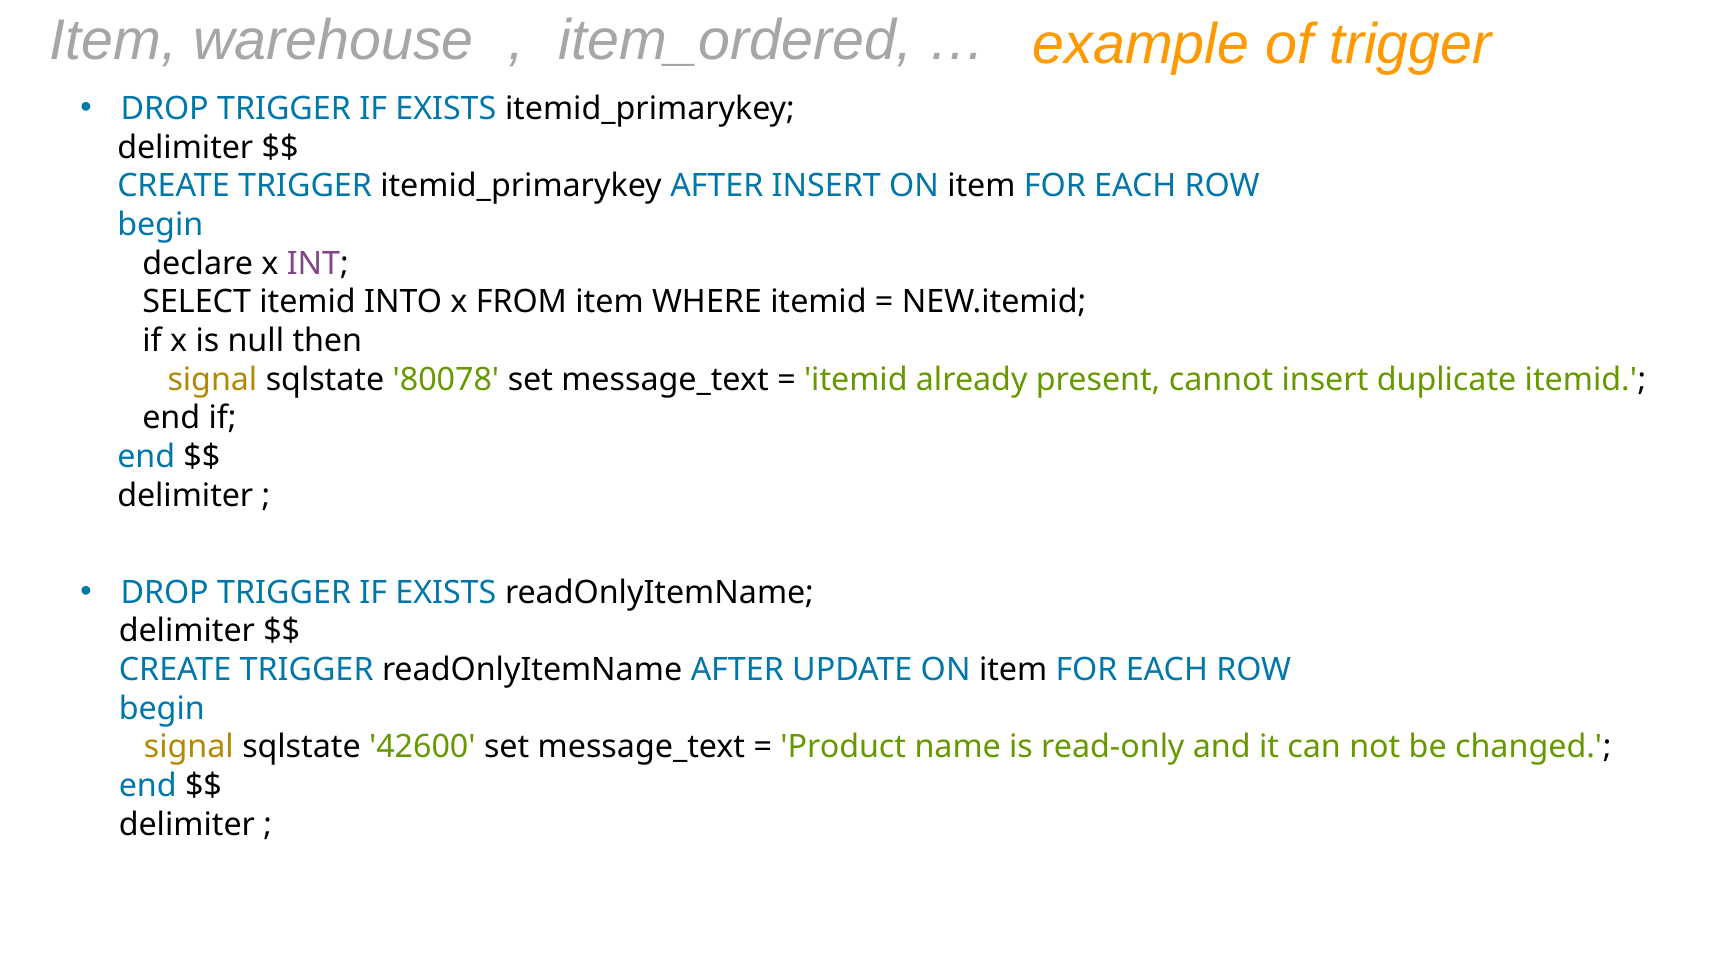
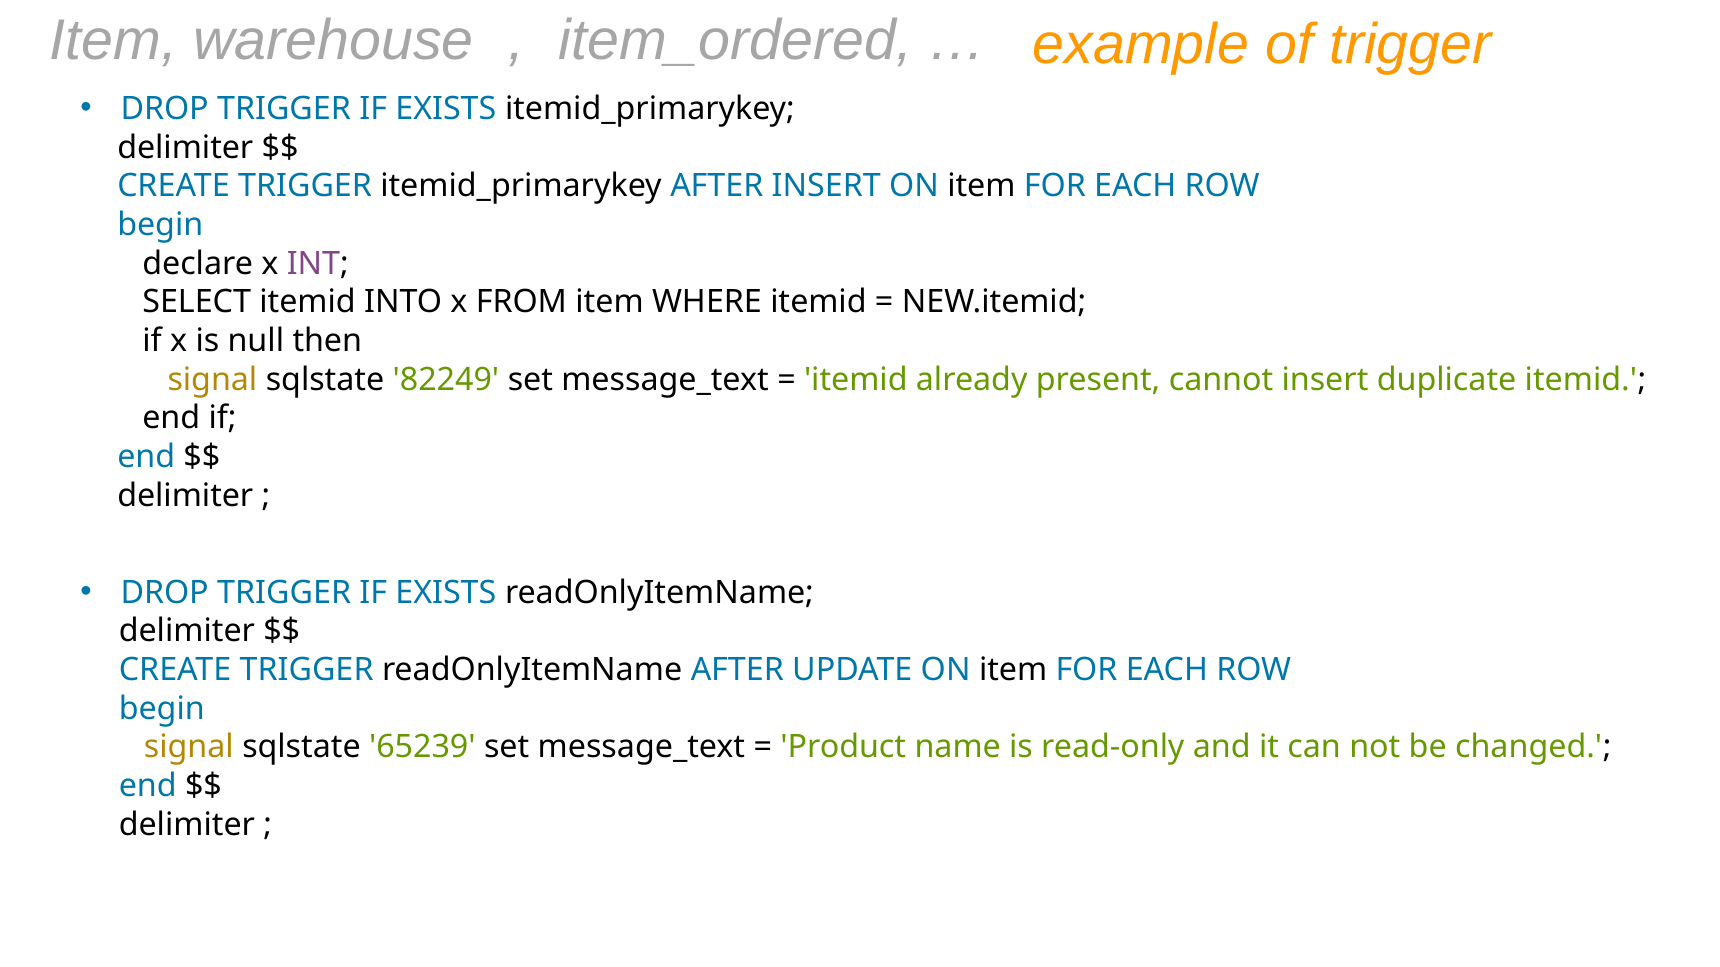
80078: 80078 -> 82249
42600: 42600 -> 65239
